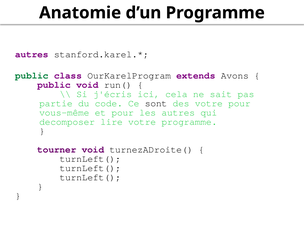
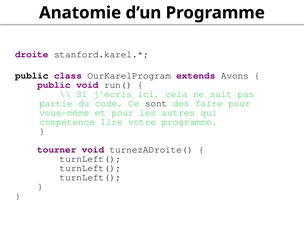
autres at (32, 54): autres -> droite
public at (32, 76) colour: green -> black
des votre: votre -> faire
decomposer: decomposer -> compétence
